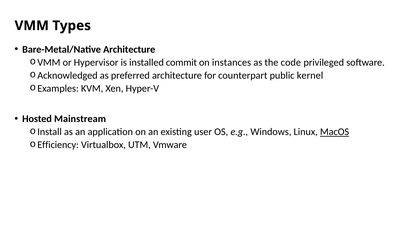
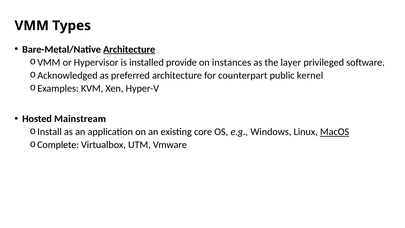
Architecture at (129, 49) underline: none -> present
commit: commit -> provide
code: code -> layer
user: user -> core
Efficiency: Efficiency -> Complete
